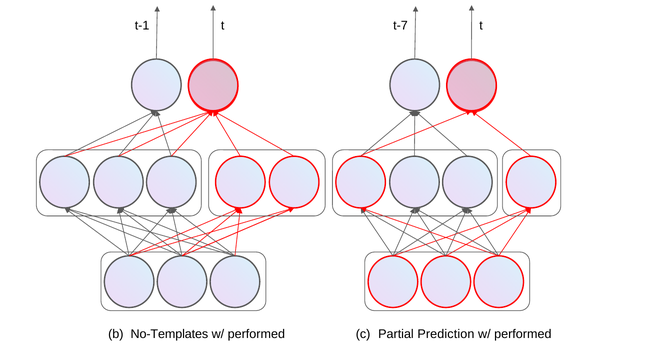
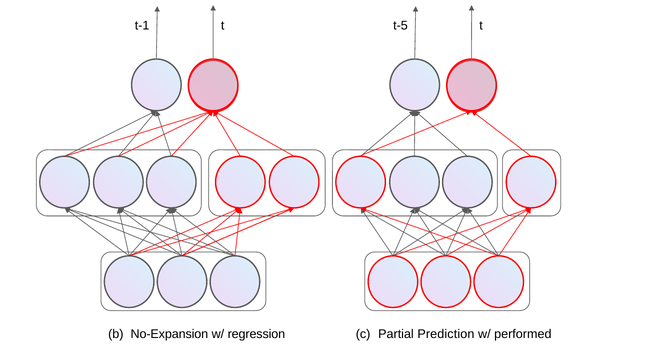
t-7: t-7 -> t-5
No-Templates: No-Templates -> No-Expansion
performed at (256, 334): performed -> regression
